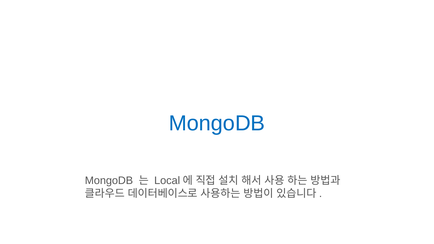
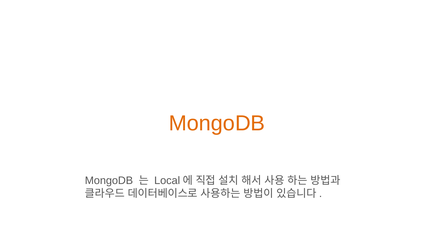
MongoDB at (217, 124) colour: blue -> orange
